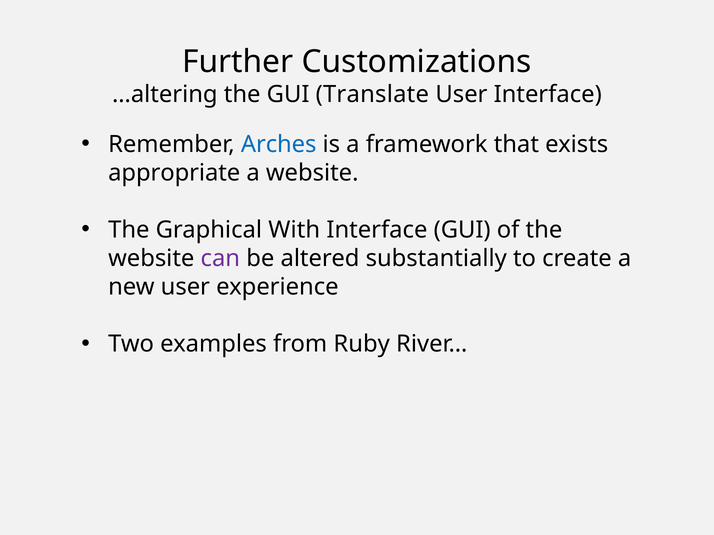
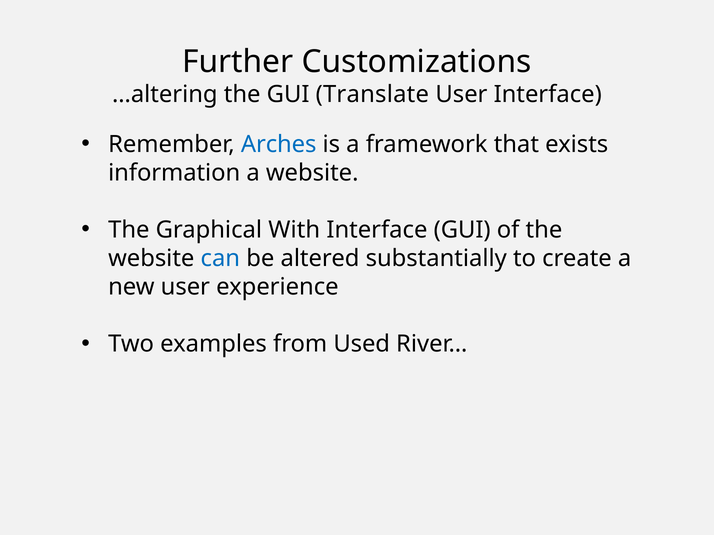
appropriate: appropriate -> information
can colour: purple -> blue
Ruby: Ruby -> Used
